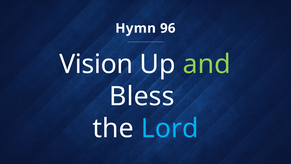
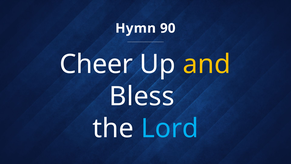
96: 96 -> 90
Vision: Vision -> Cheer
and colour: light green -> yellow
